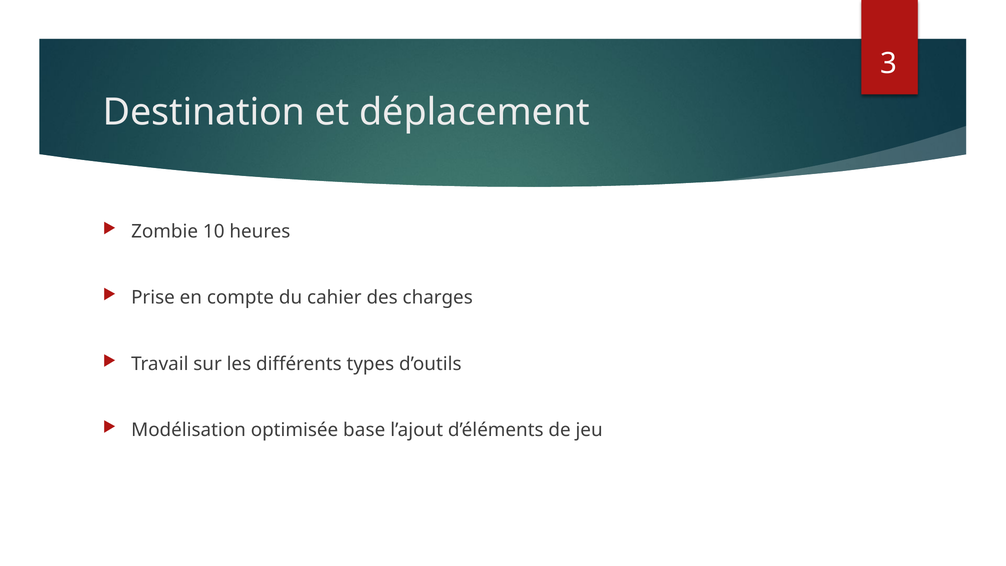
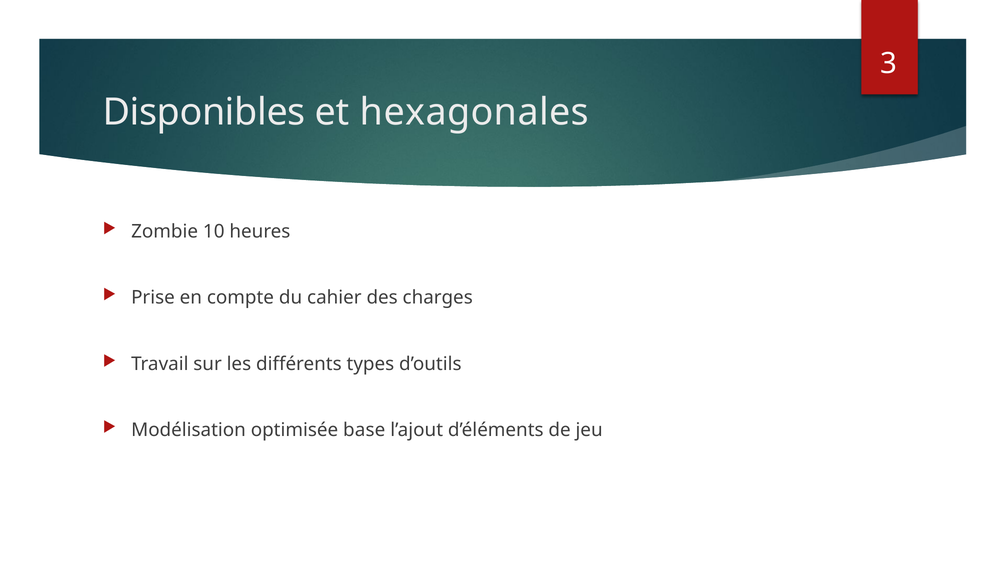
Destination: Destination -> Disponibles
déplacement: déplacement -> hexagonales
